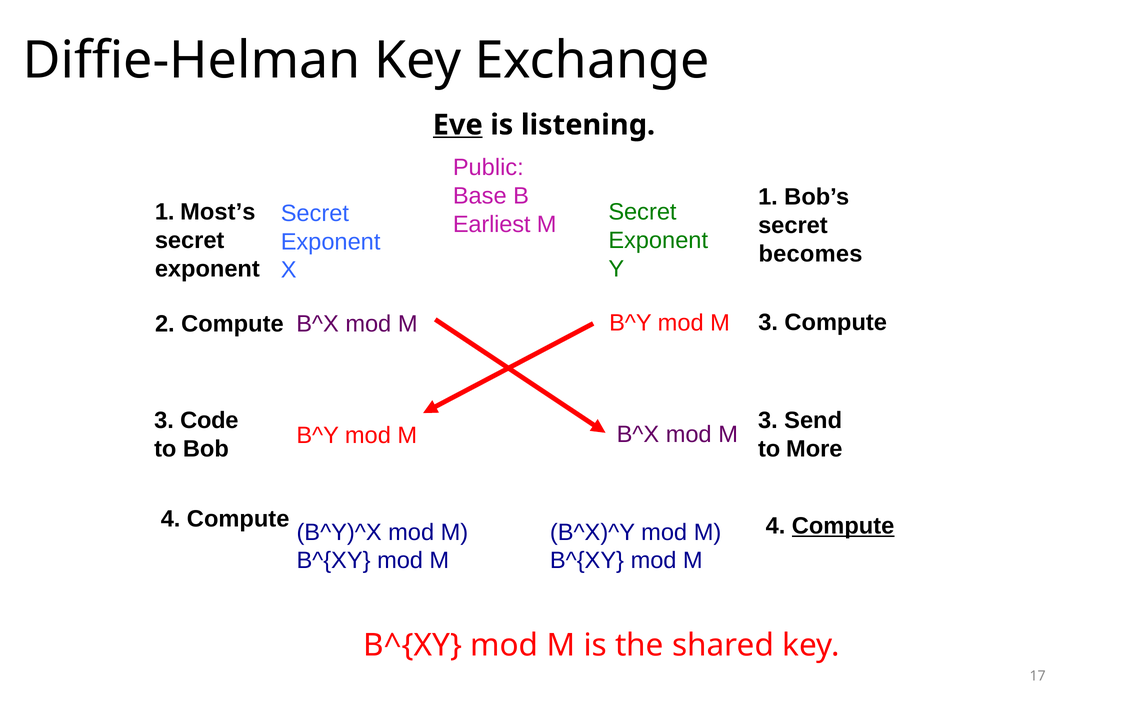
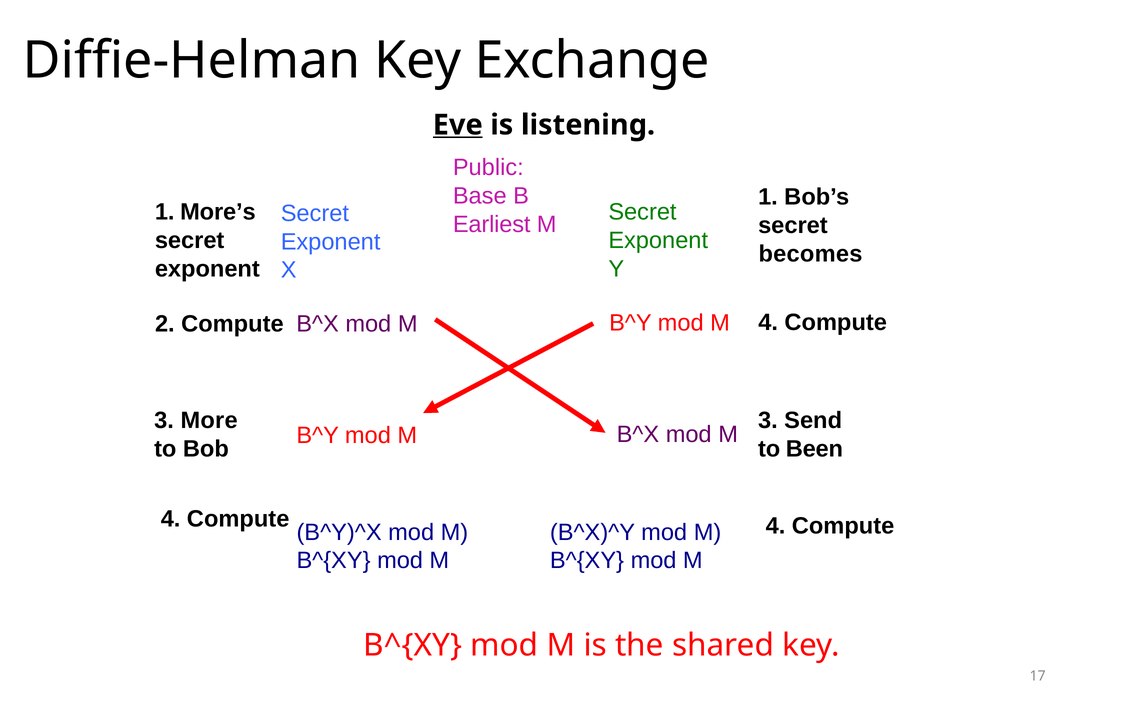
Most’s: Most’s -> More’s
2 Compute 3: 3 -> 4
Code: Code -> More
More: More -> Been
Compute at (843, 526) underline: present -> none
